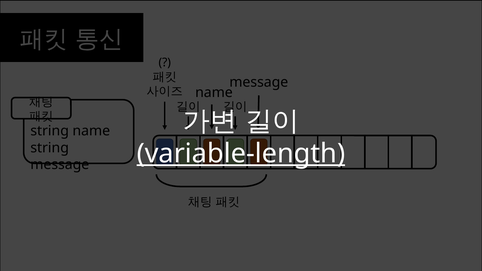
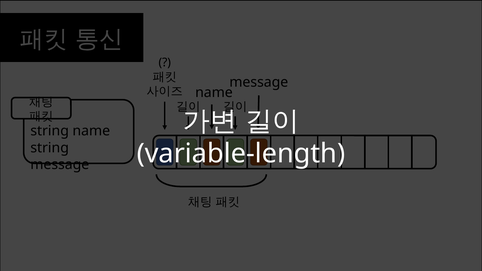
variable-length underline: present -> none
